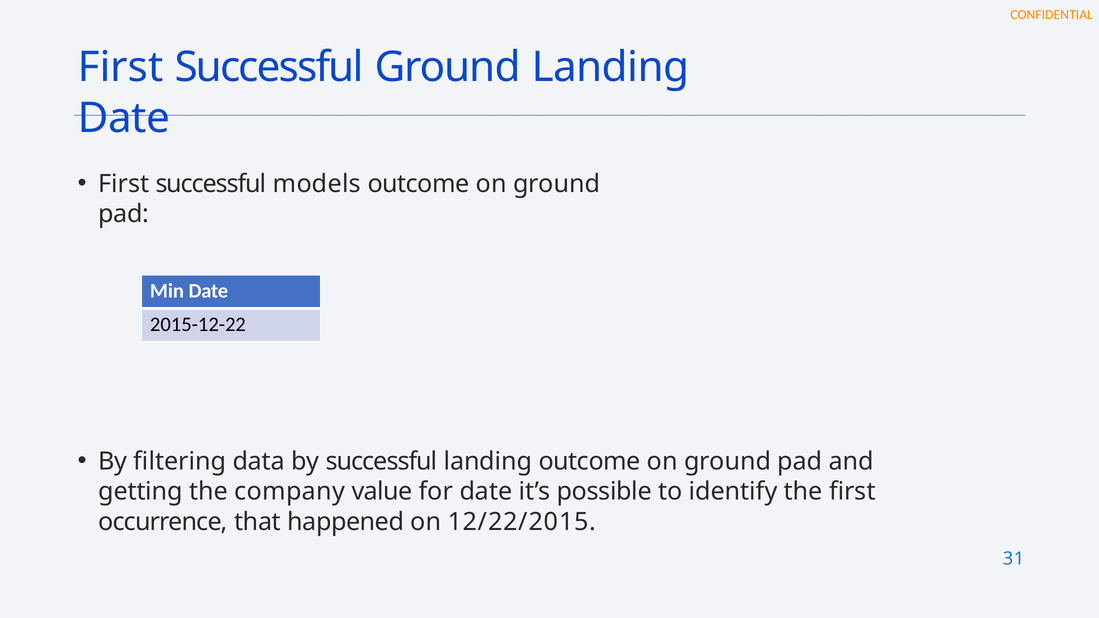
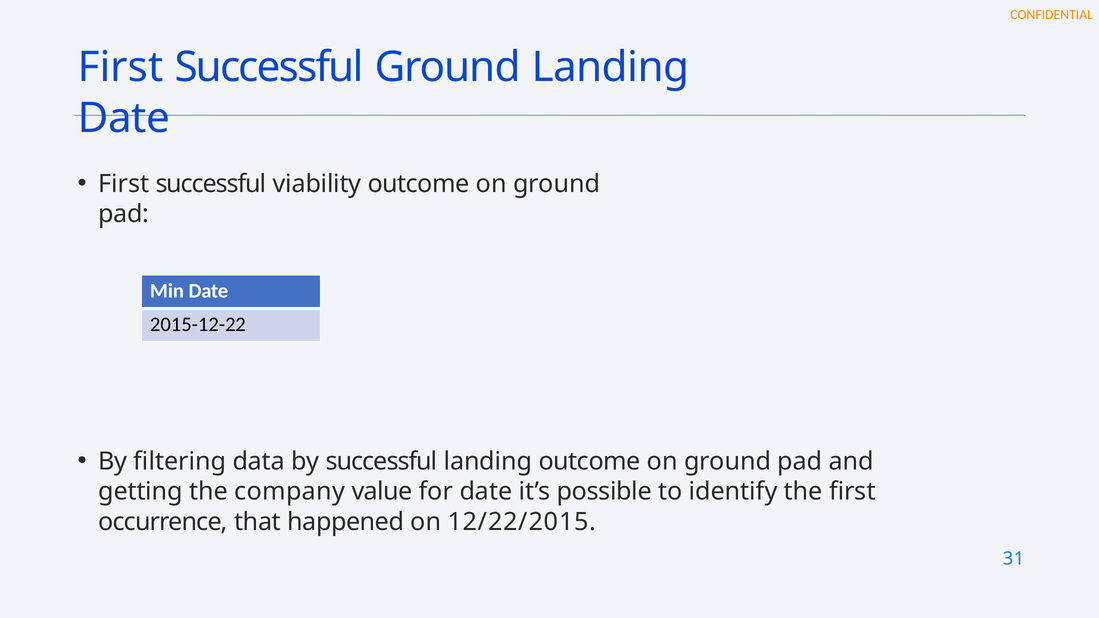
models: models -> viability
